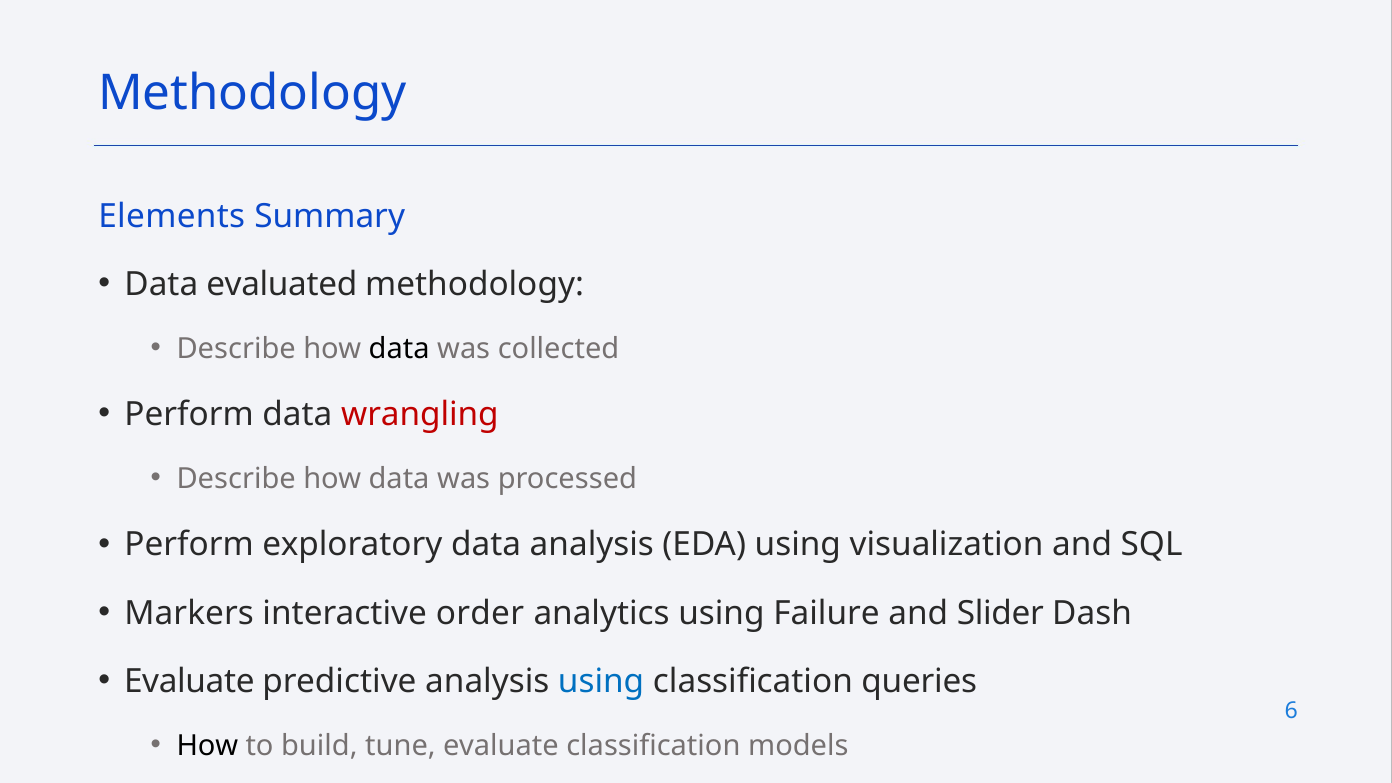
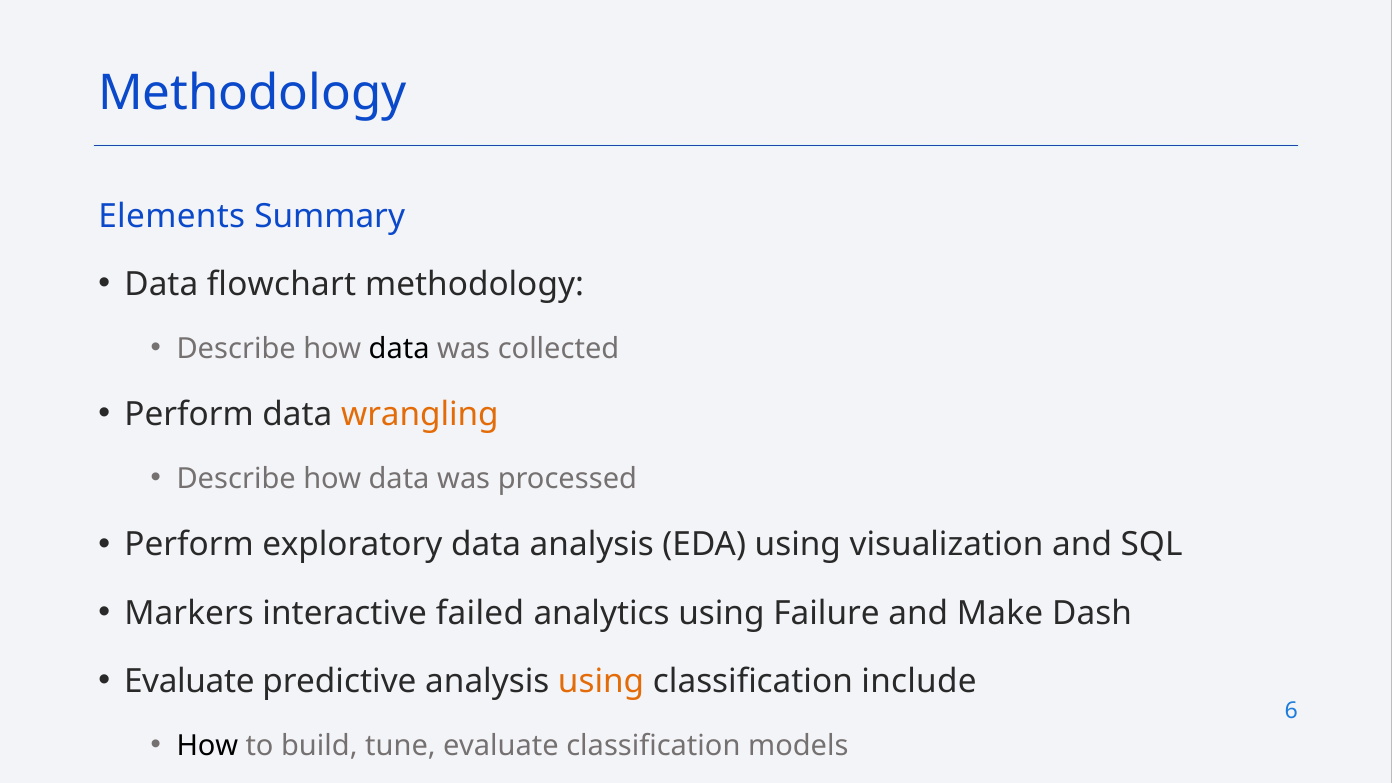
evaluated: evaluated -> flowchart
wrangling colour: red -> orange
order: order -> failed
Slider: Slider -> Make
using at (601, 681) colour: blue -> orange
queries: queries -> include
